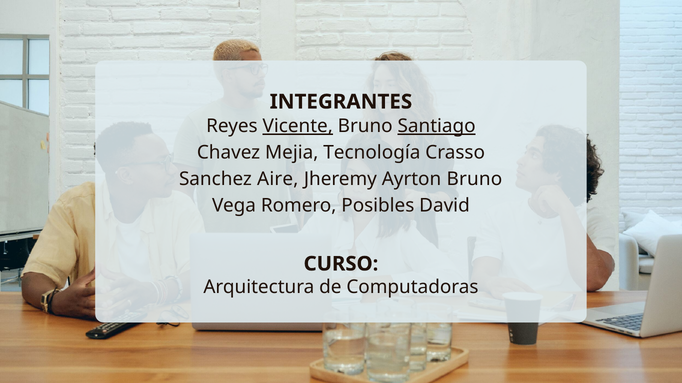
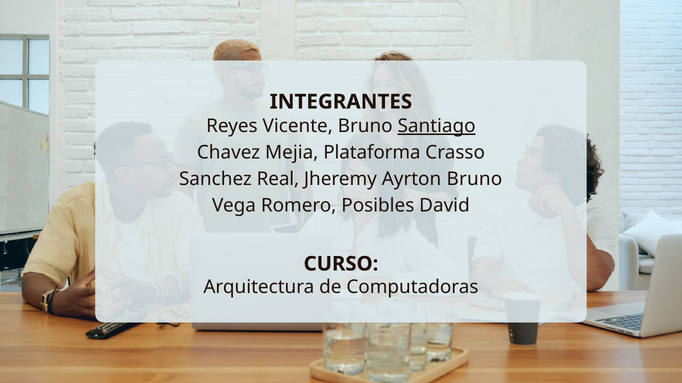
Vicente underline: present -> none
Tecnología: Tecnología -> Plataforma
Aire: Aire -> Real
